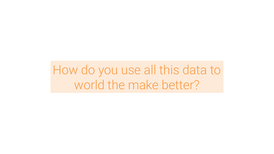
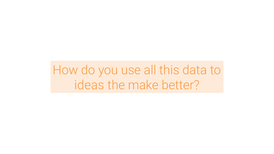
world: world -> ideas
